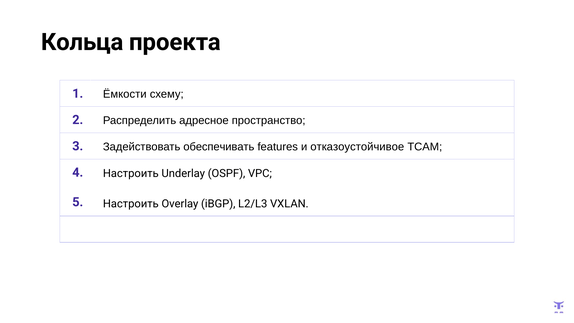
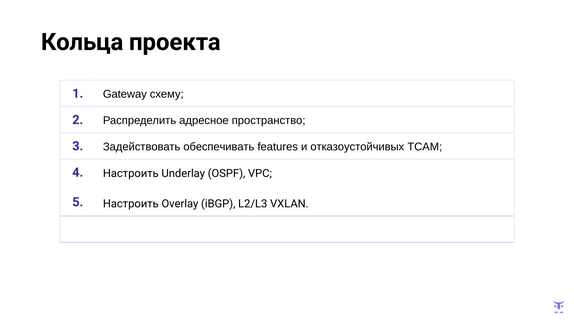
Ёмкости: Ёмкости -> Gateway
отказоустойчивое: отказоустойчивое -> отказоустойчивых
